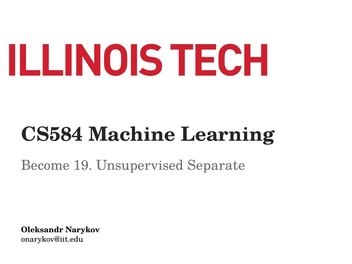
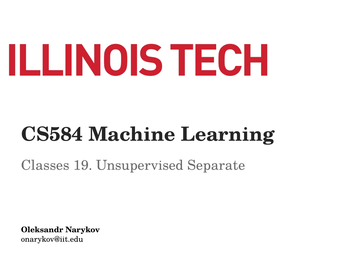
Become: Become -> Classes
